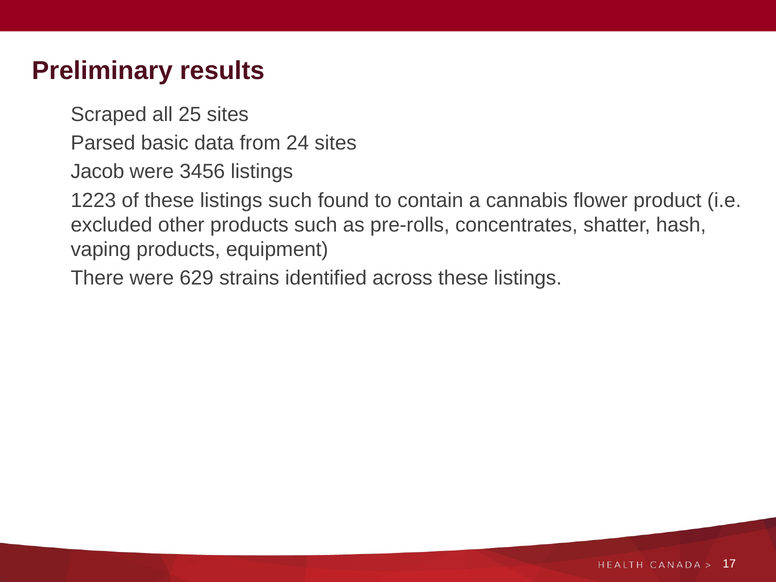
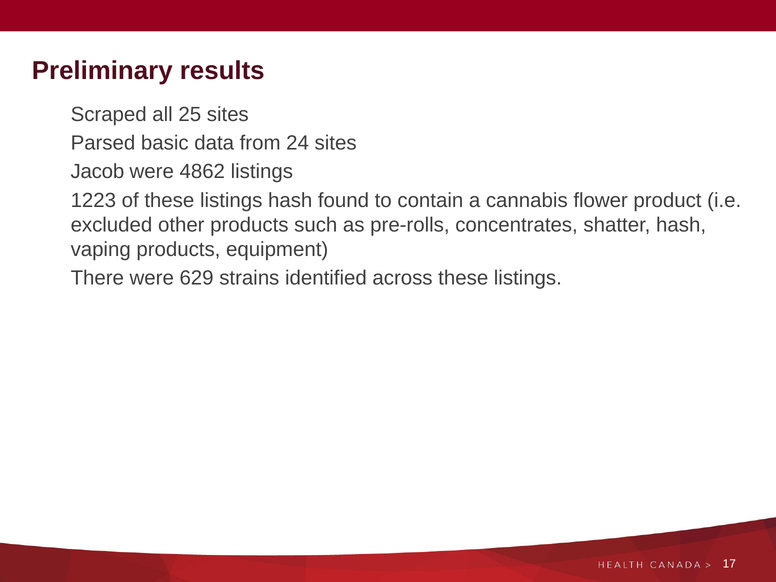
3456: 3456 -> 4862
listings such: such -> hash
